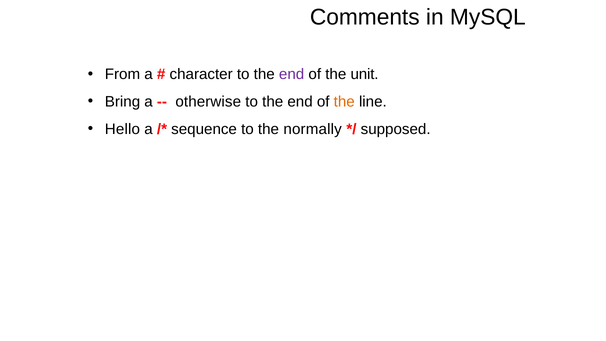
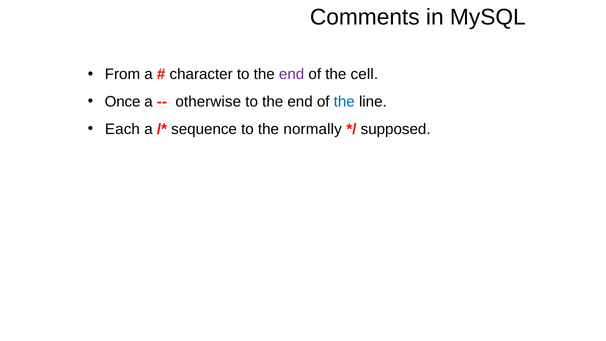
unit: unit -> cell
Bring: Bring -> Once
the at (344, 102) colour: orange -> blue
Hello: Hello -> Each
